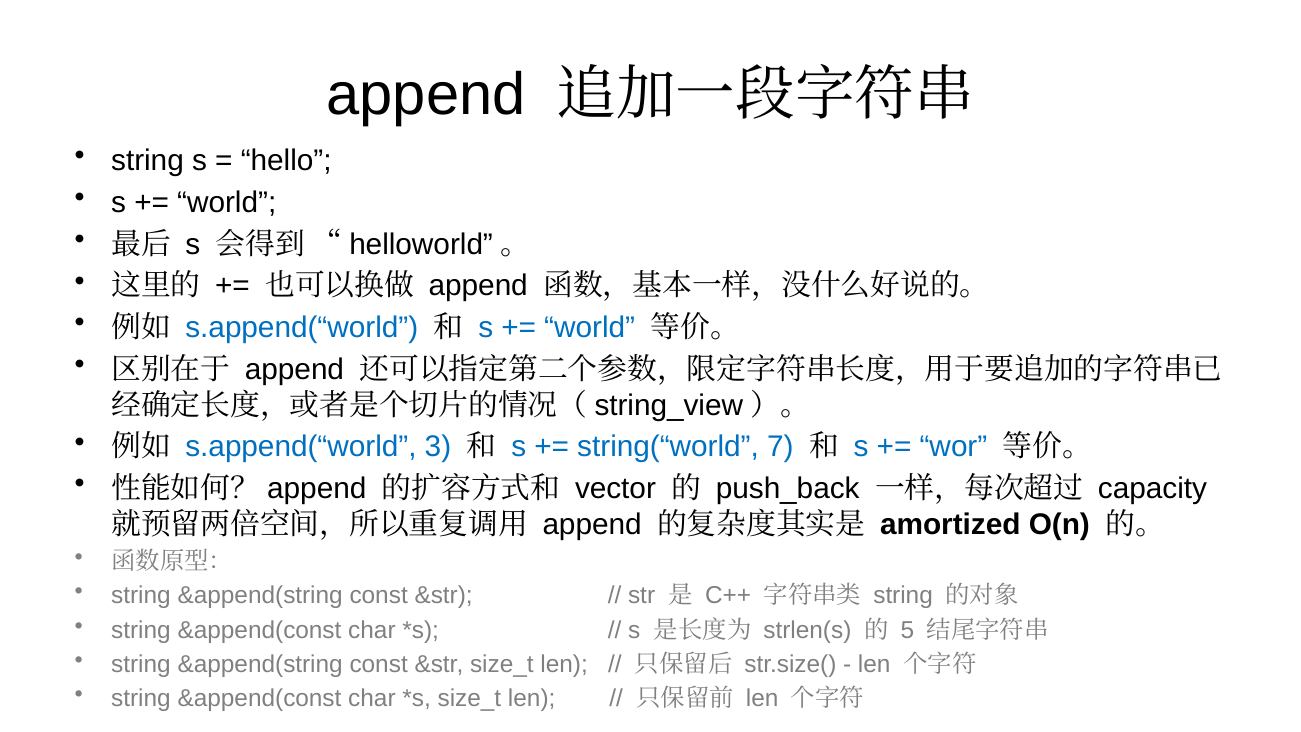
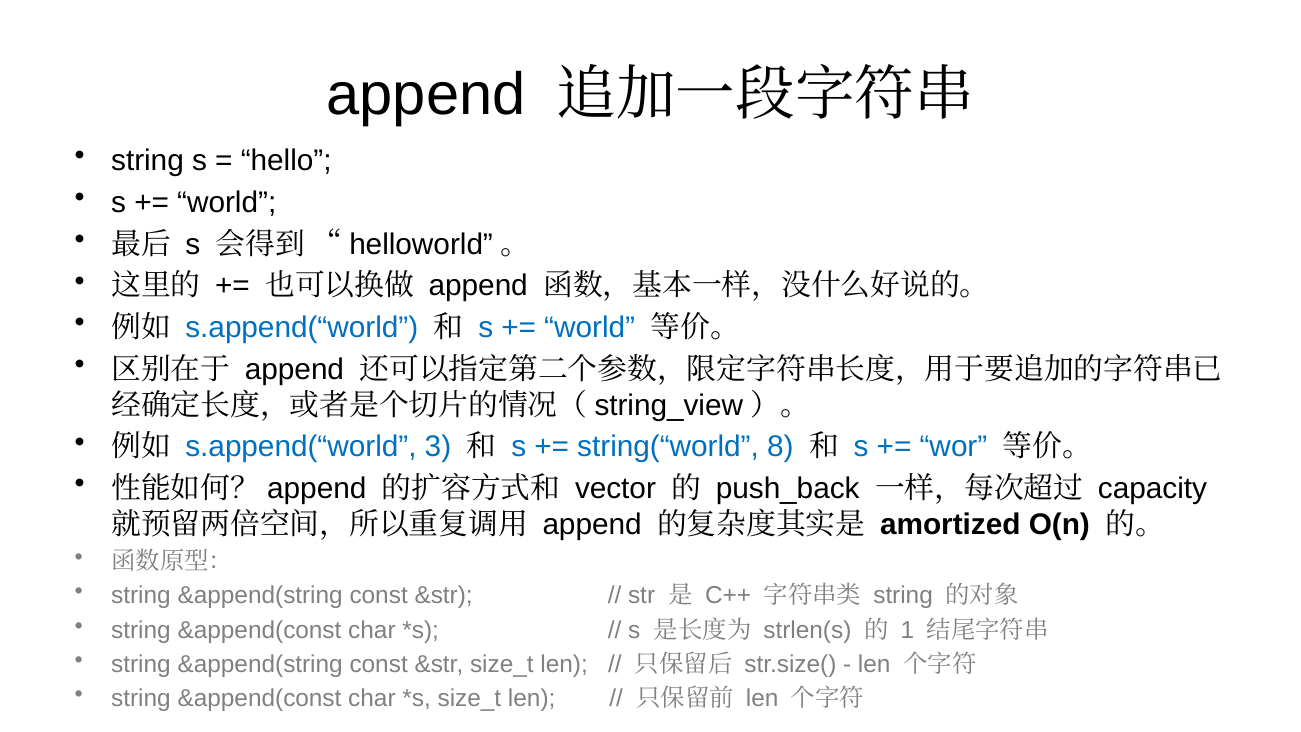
7: 7 -> 8
5: 5 -> 1
